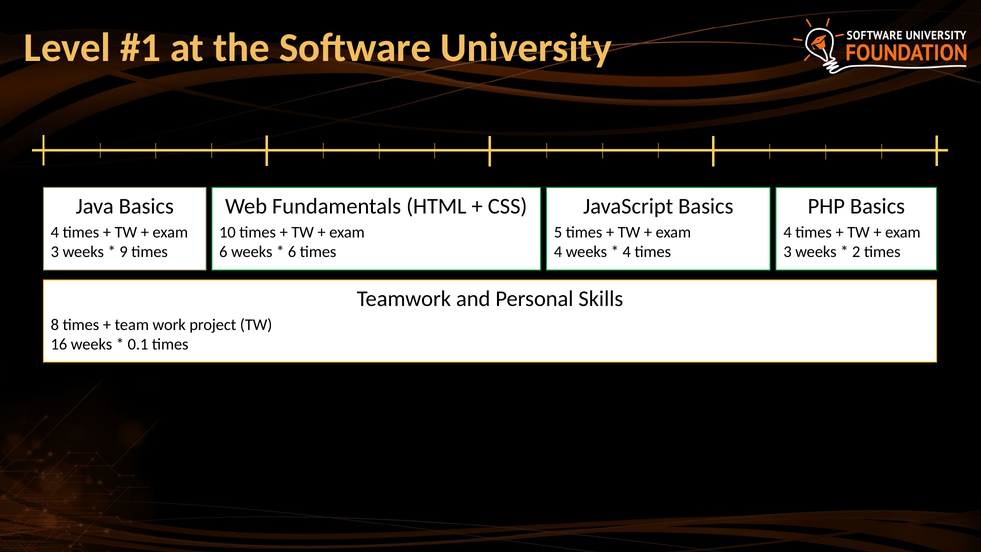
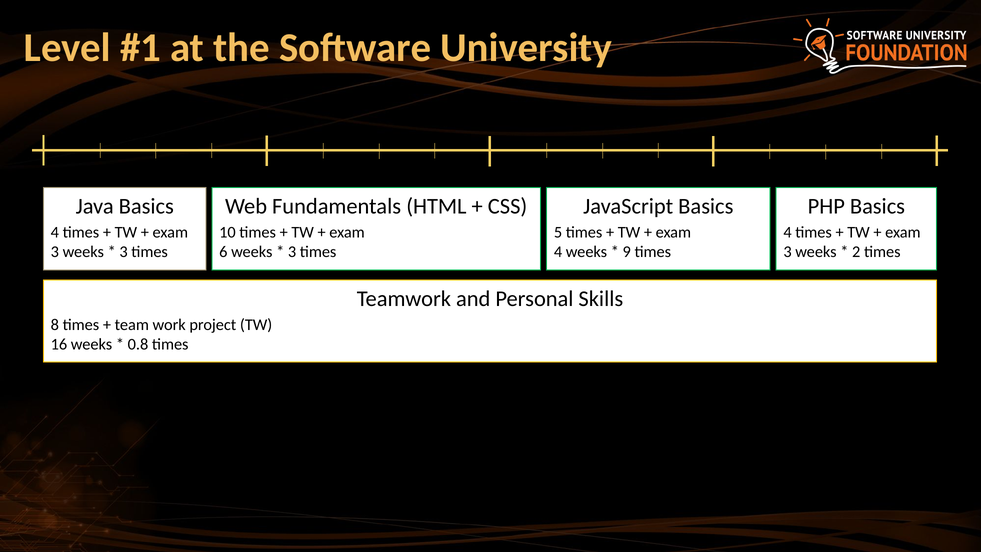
4 at (627, 252): 4 -> 9
9 at (124, 252): 9 -> 3
6 at (292, 252): 6 -> 3
0.1: 0.1 -> 0.8
